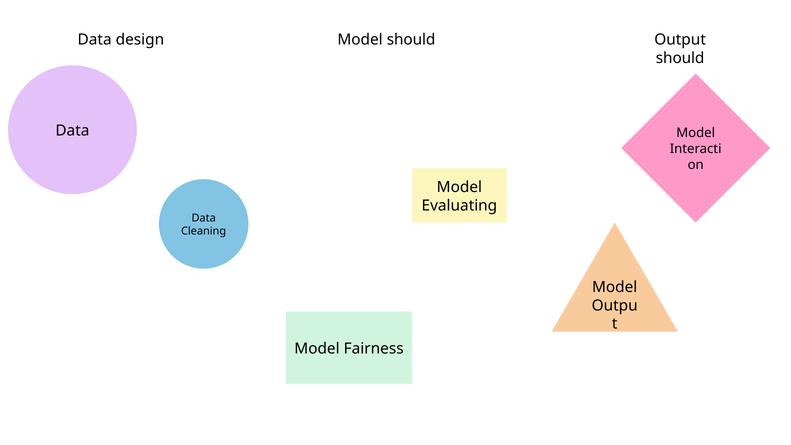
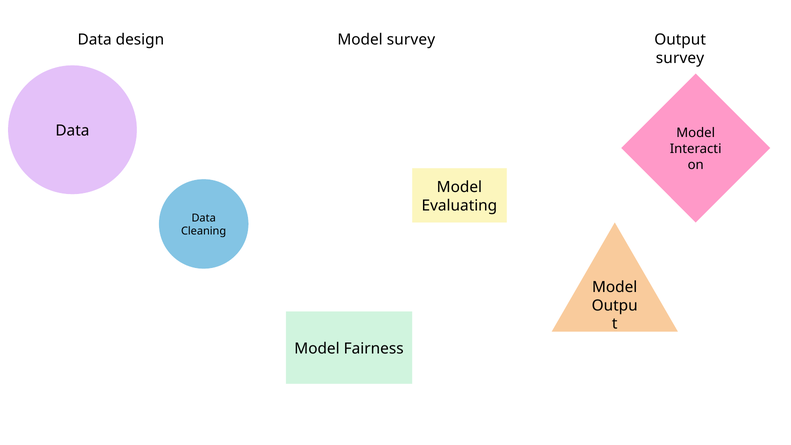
Model should: should -> survey
should at (680, 58): should -> survey
